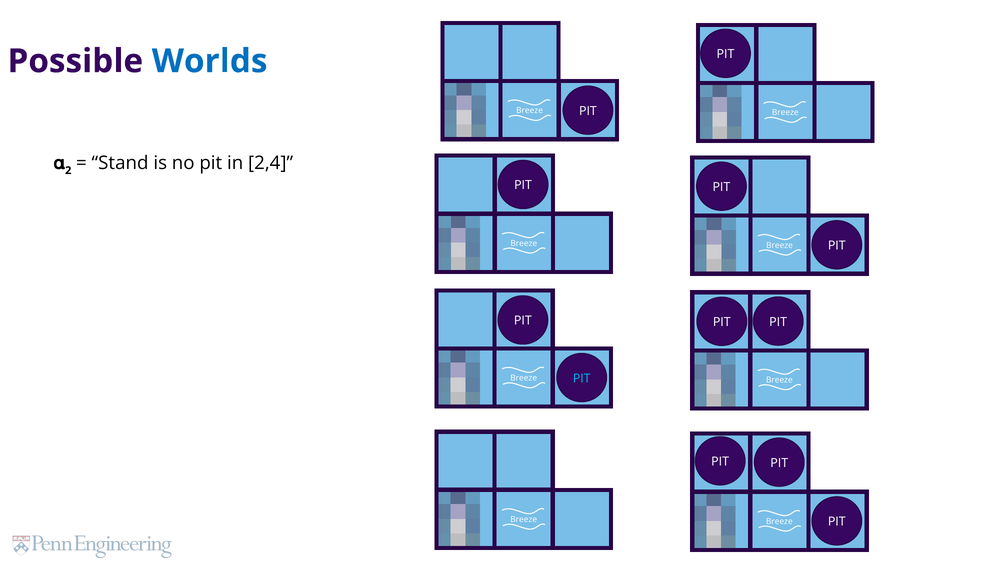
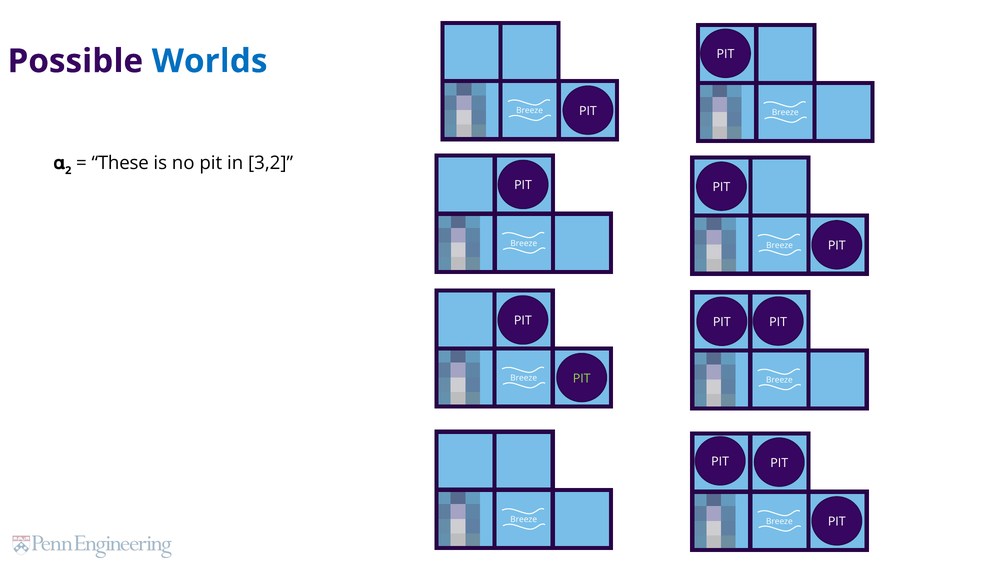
Stand: Stand -> These
2,4: 2,4 -> 3,2
PIT at (582, 379) colour: light blue -> light green
